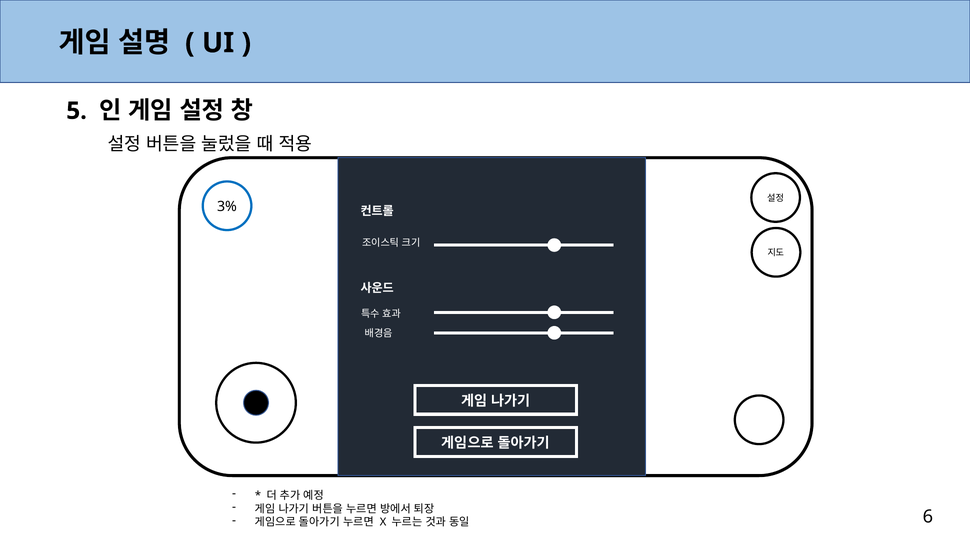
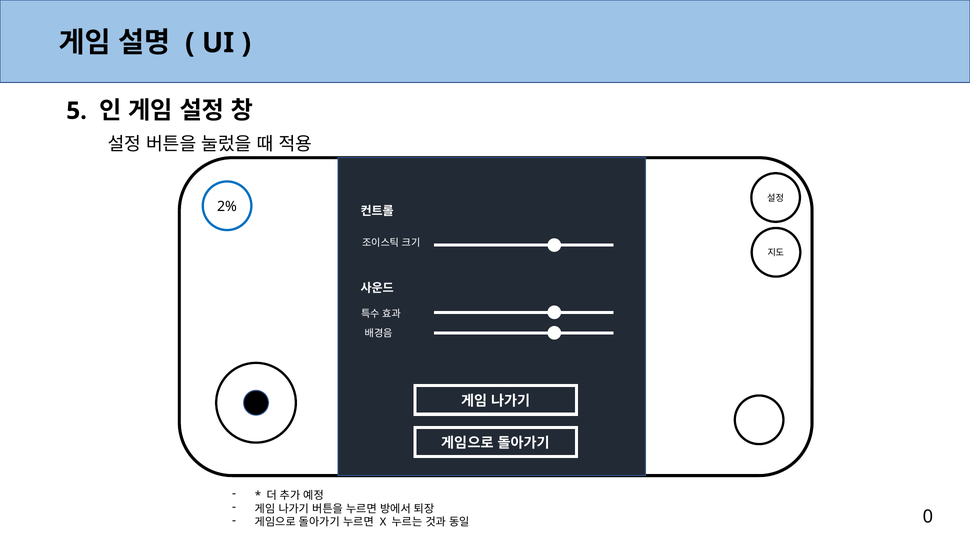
3%: 3% -> 2%
6: 6 -> 0
